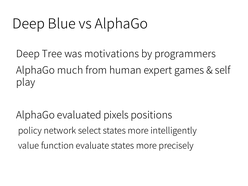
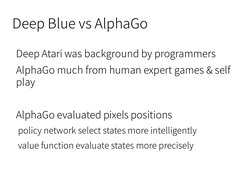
Tree: Tree -> Atari
motivations: motivations -> background
